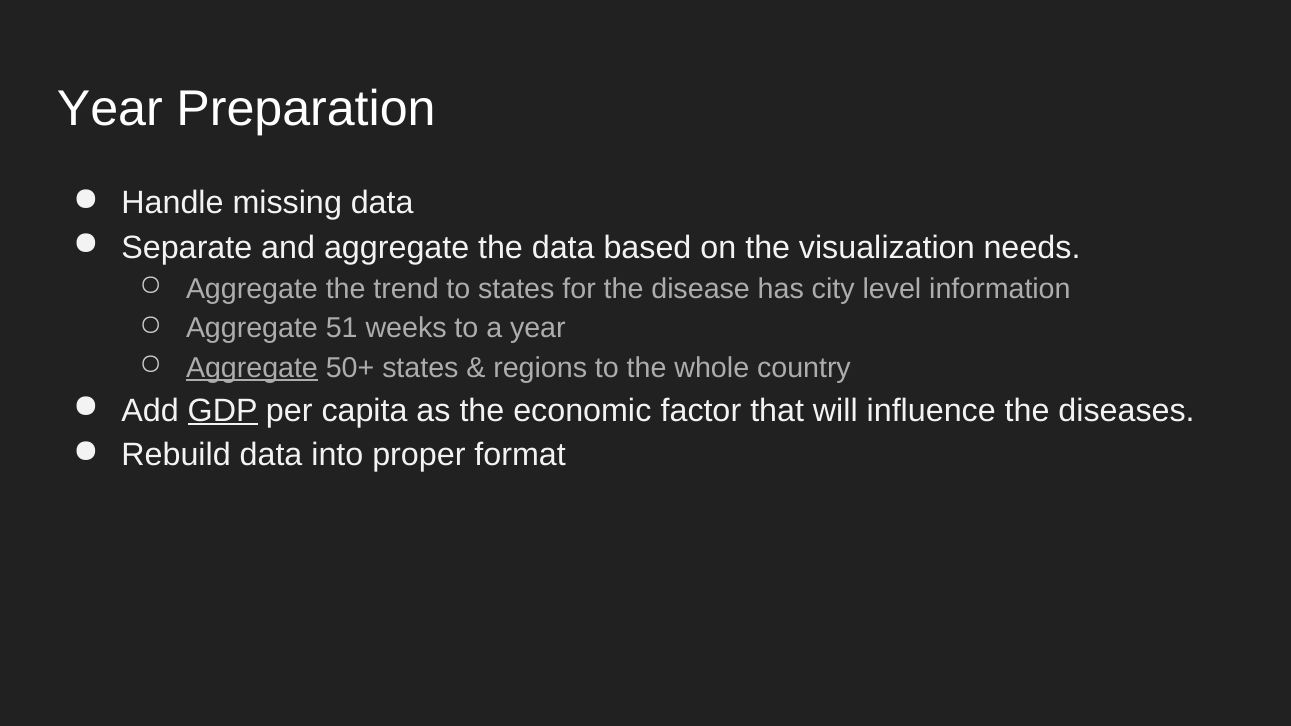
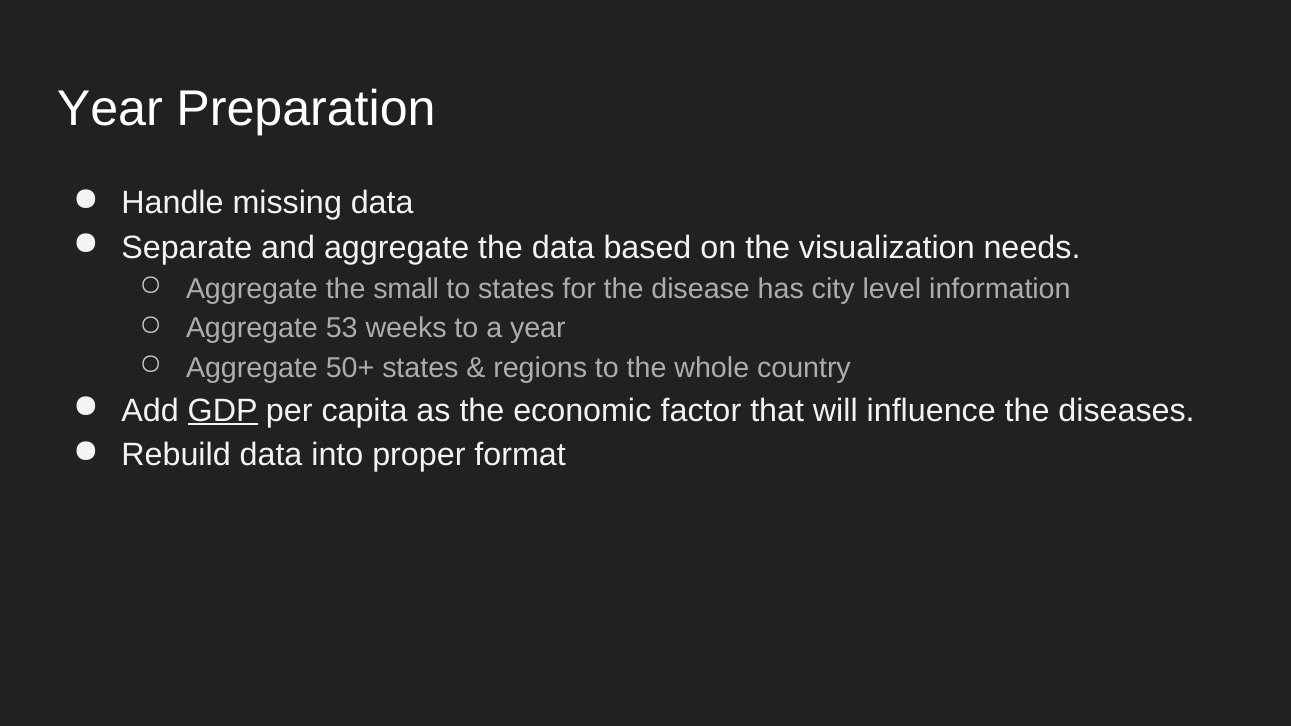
trend: trend -> small
51: 51 -> 53
Aggregate at (252, 368) underline: present -> none
